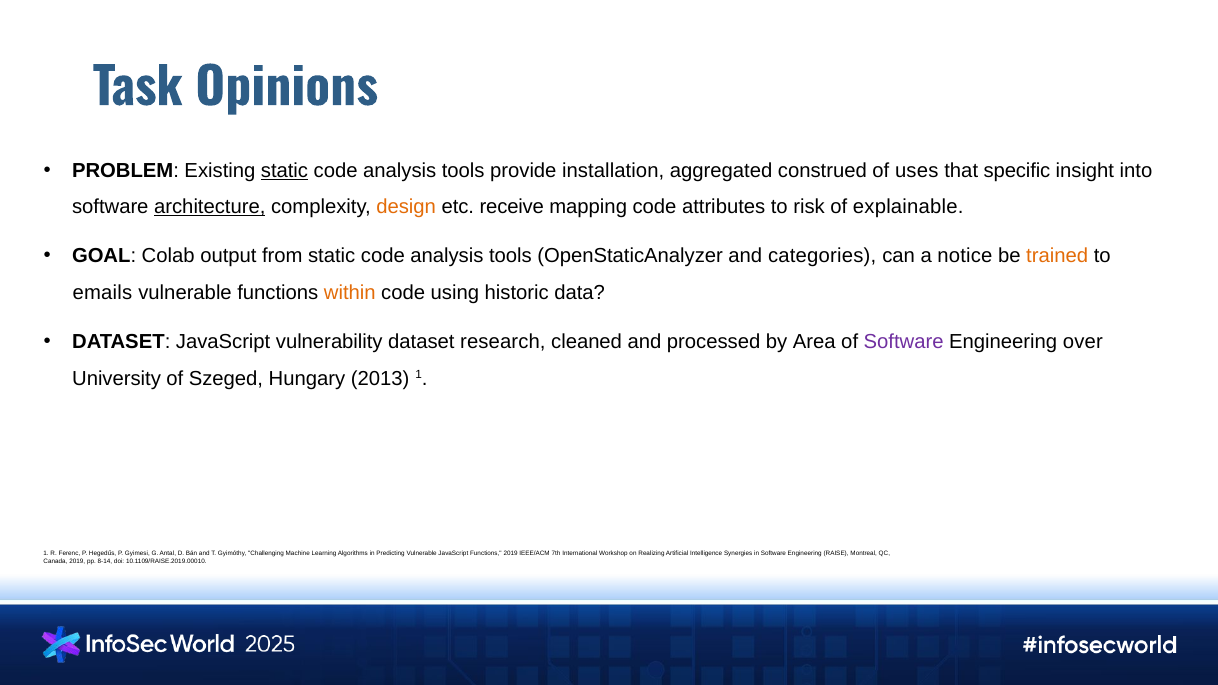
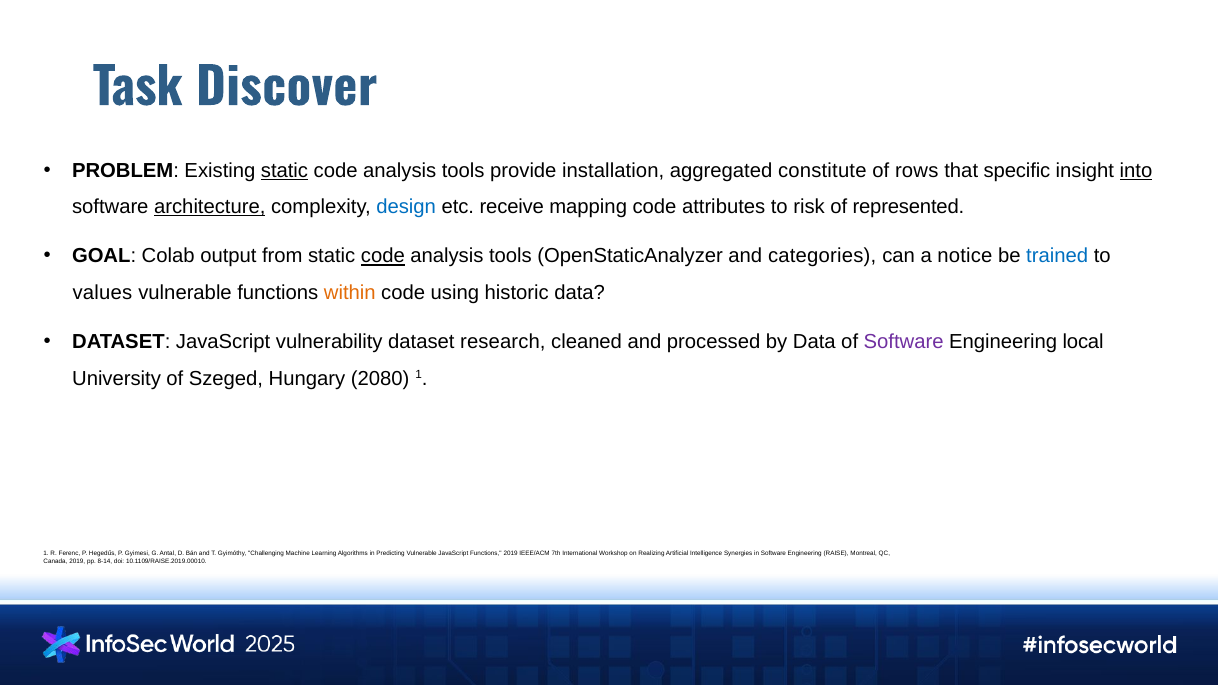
Opinions: Opinions -> Discover
construed: construed -> constitute
uses: uses -> rows
into underline: none -> present
design colour: orange -> blue
explainable: explainable -> represented
code at (383, 256) underline: none -> present
trained colour: orange -> blue
emails: emails -> values
by Area: Area -> Data
over: over -> local
2013: 2013 -> 2080
